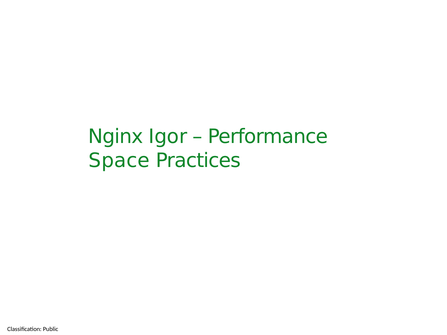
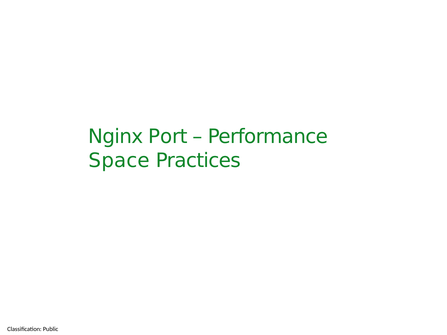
Igor: Igor -> Port
